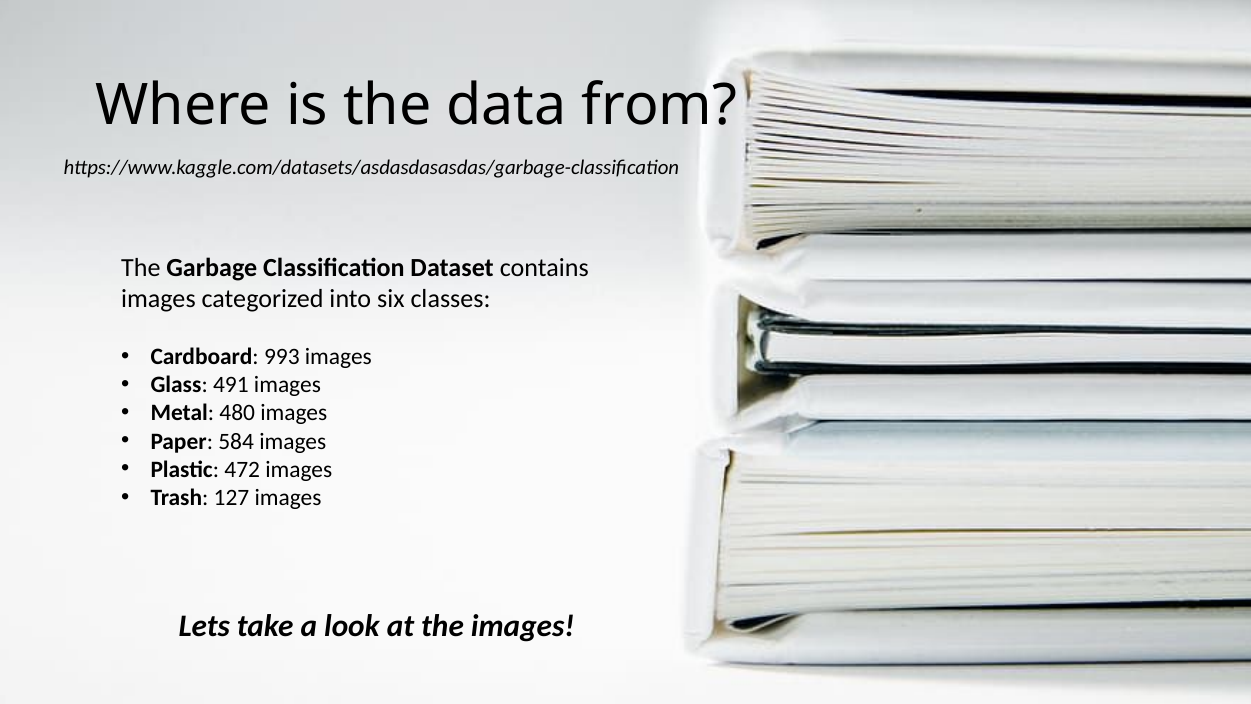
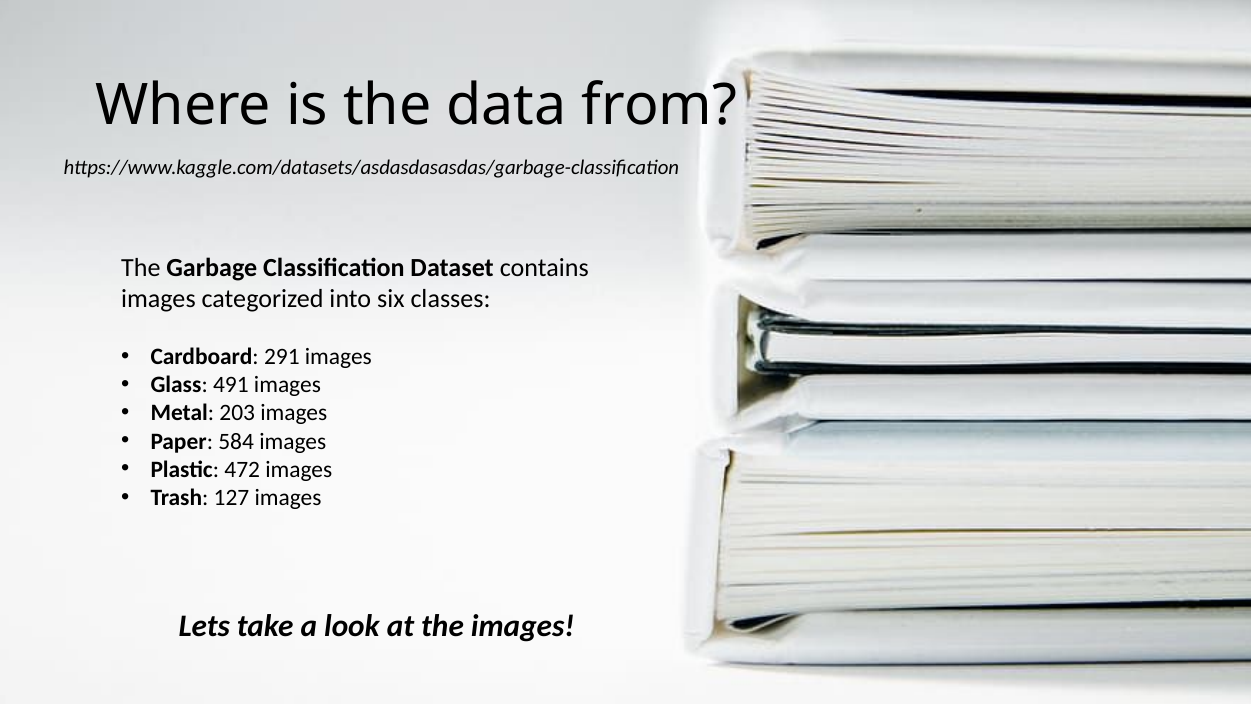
993: 993 -> 291
480: 480 -> 203
